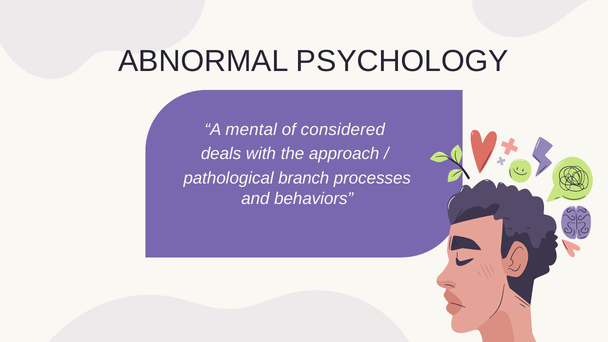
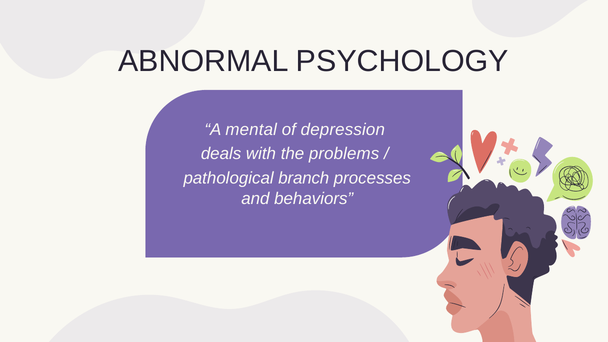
considered: considered -> depression
approach: approach -> problems
